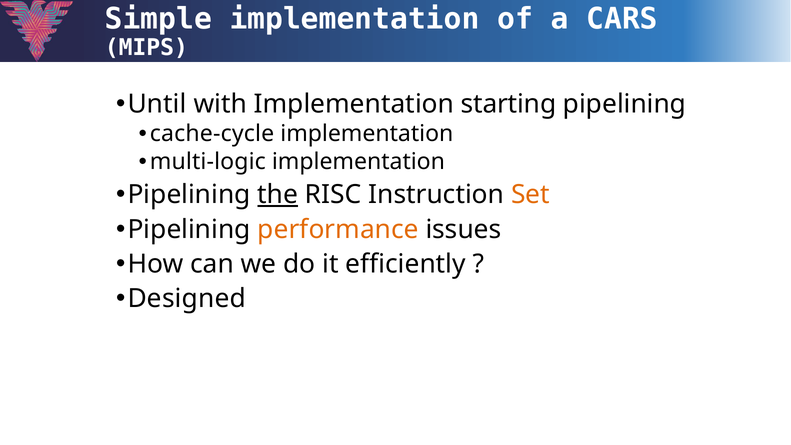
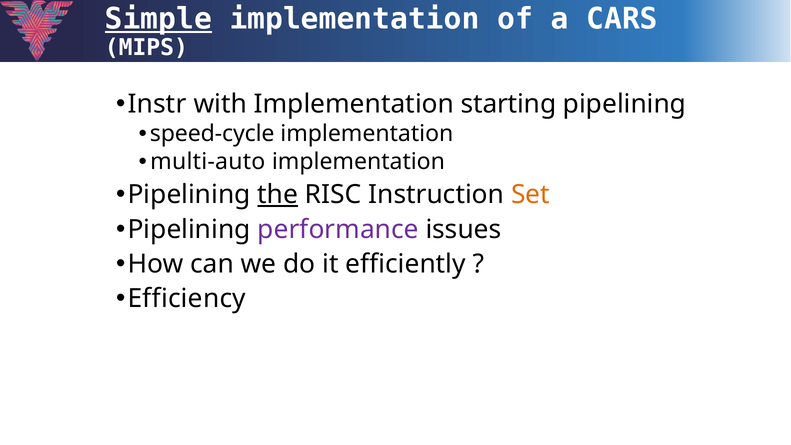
Simple underline: none -> present
Until: Until -> Instr
cache-cycle: cache-cycle -> speed-cycle
multi-logic: multi-logic -> multi-auto
performance colour: orange -> purple
Designed: Designed -> Efficiency
